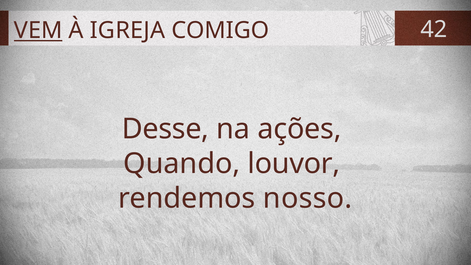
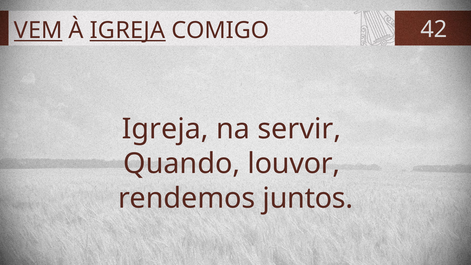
IGREJA at (128, 31) underline: none -> present
Desse at (165, 129): Desse -> Igreja
ações: ações -> servir
nosso: nosso -> juntos
